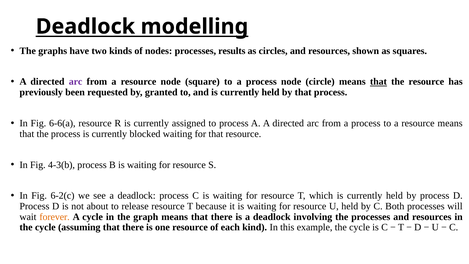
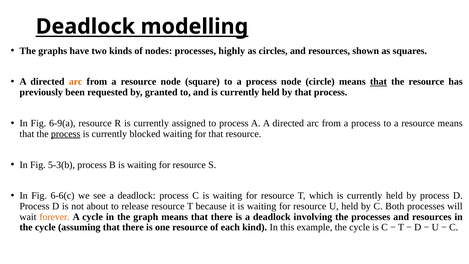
results: results -> highly
arc at (76, 82) colour: purple -> orange
6-6(a: 6-6(a -> 6-9(a
process at (66, 134) underline: none -> present
4-3(b: 4-3(b -> 5-3(b
6-2(c: 6-2(c -> 6-6(c
